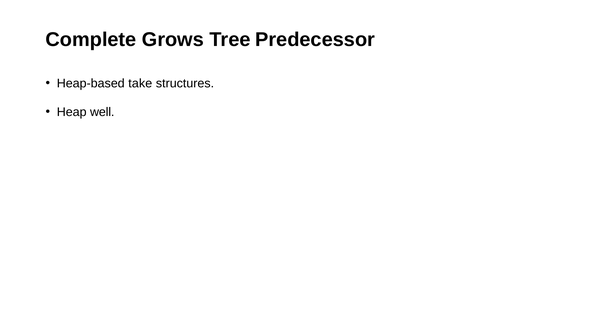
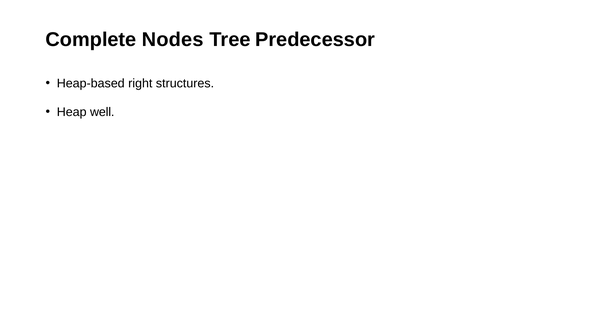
Grows: Grows -> Nodes
take: take -> right
